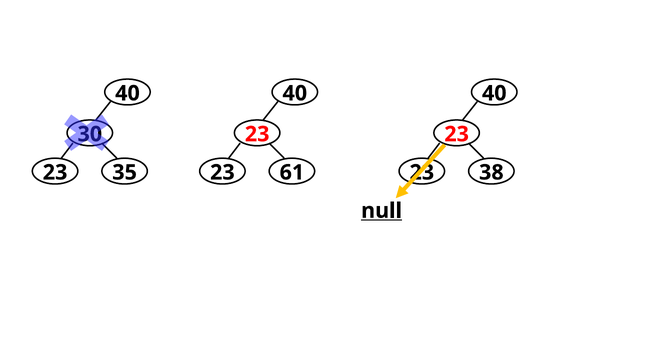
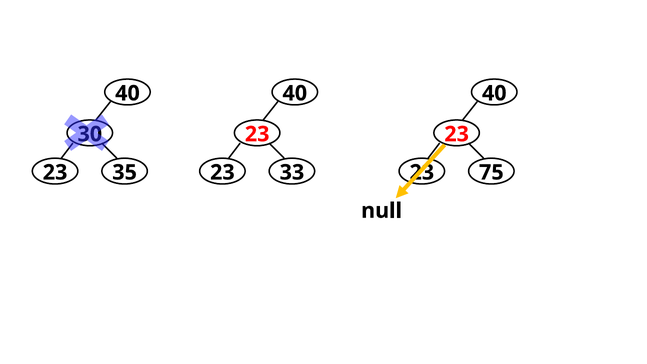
61: 61 -> 33
38: 38 -> 75
null underline: present -> none
